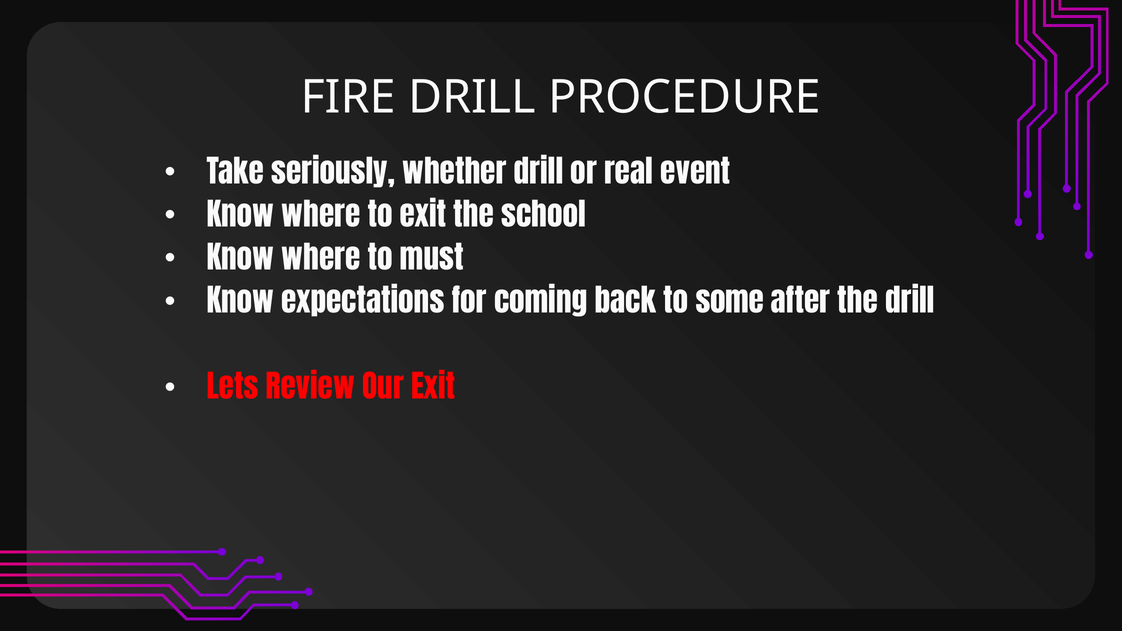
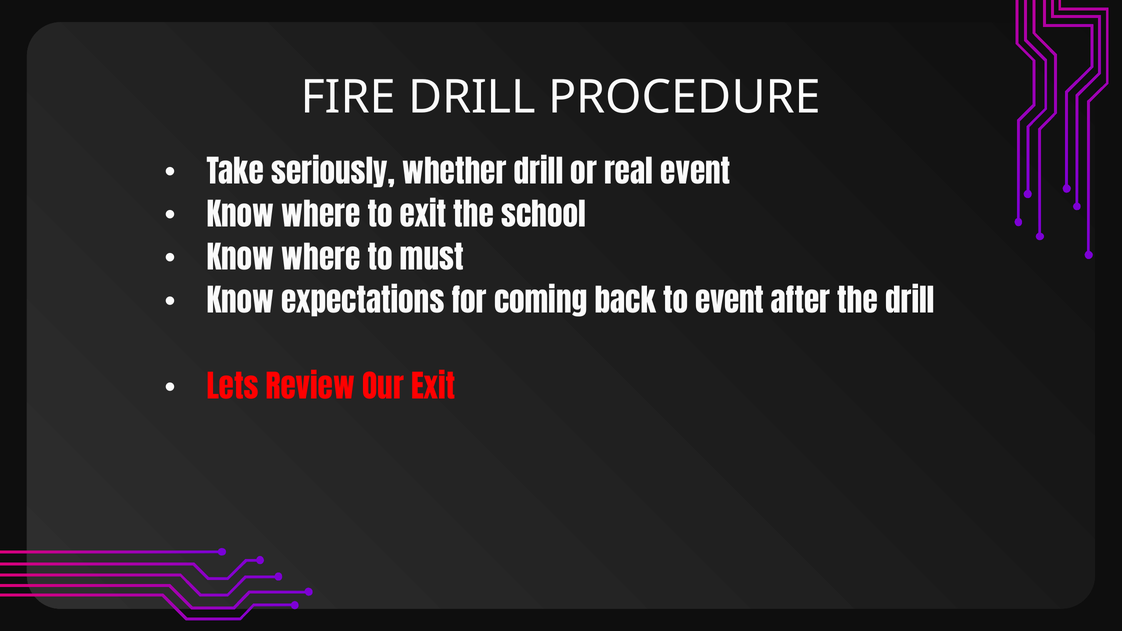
to some: some -> event
